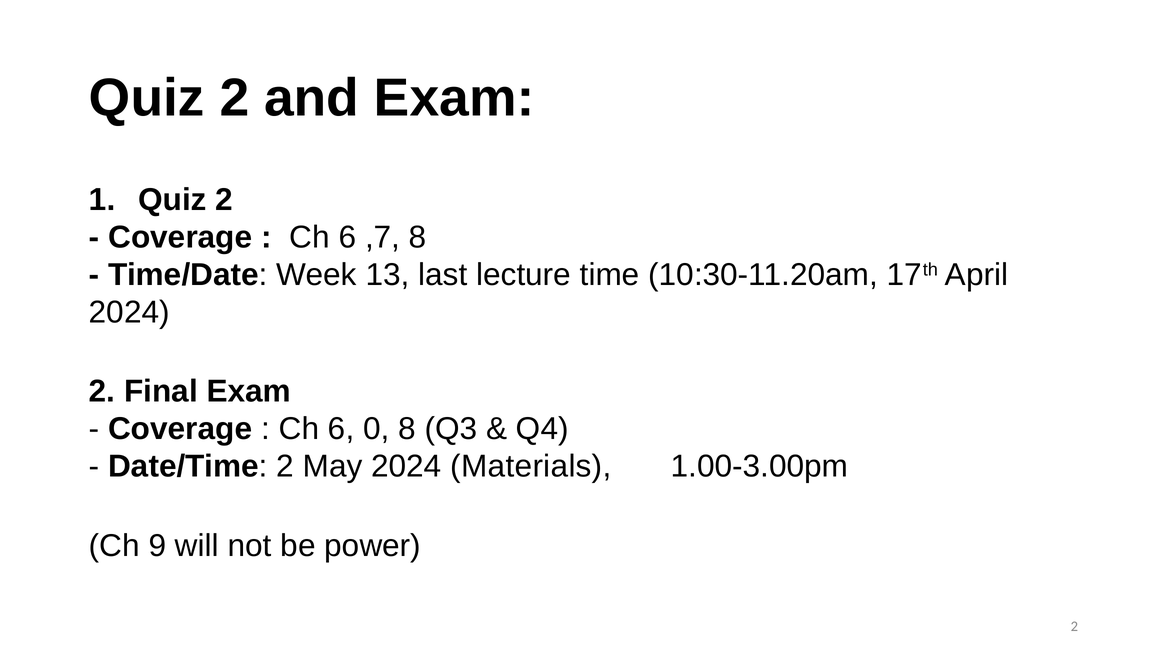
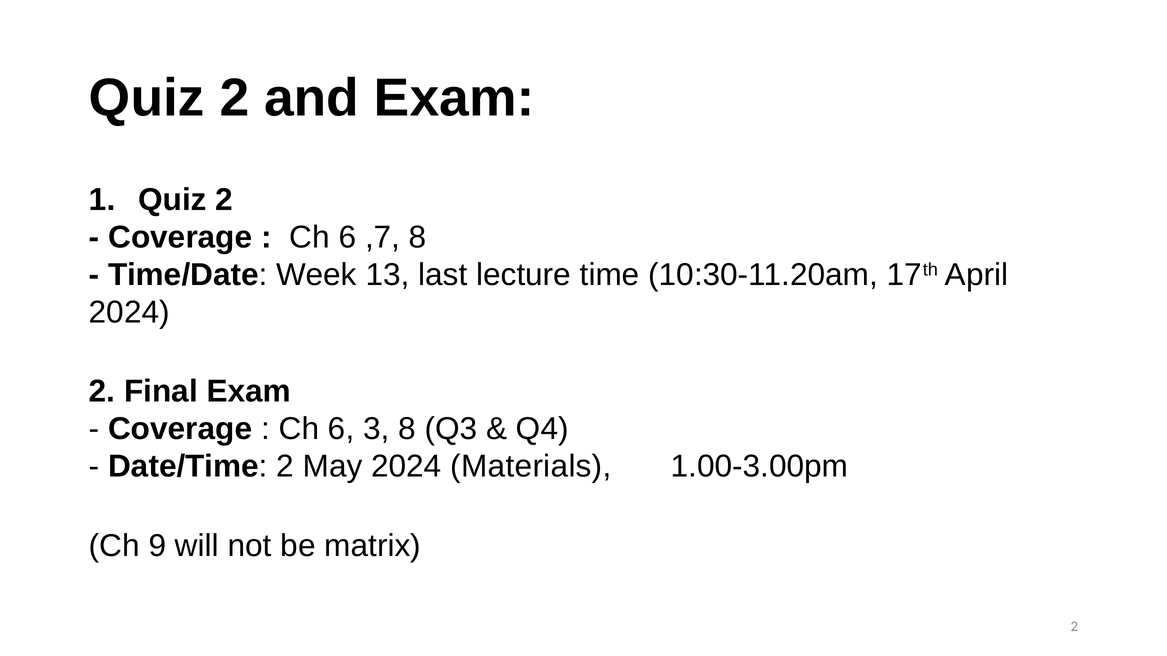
0: 0 -> 3
power: power -> matrix
